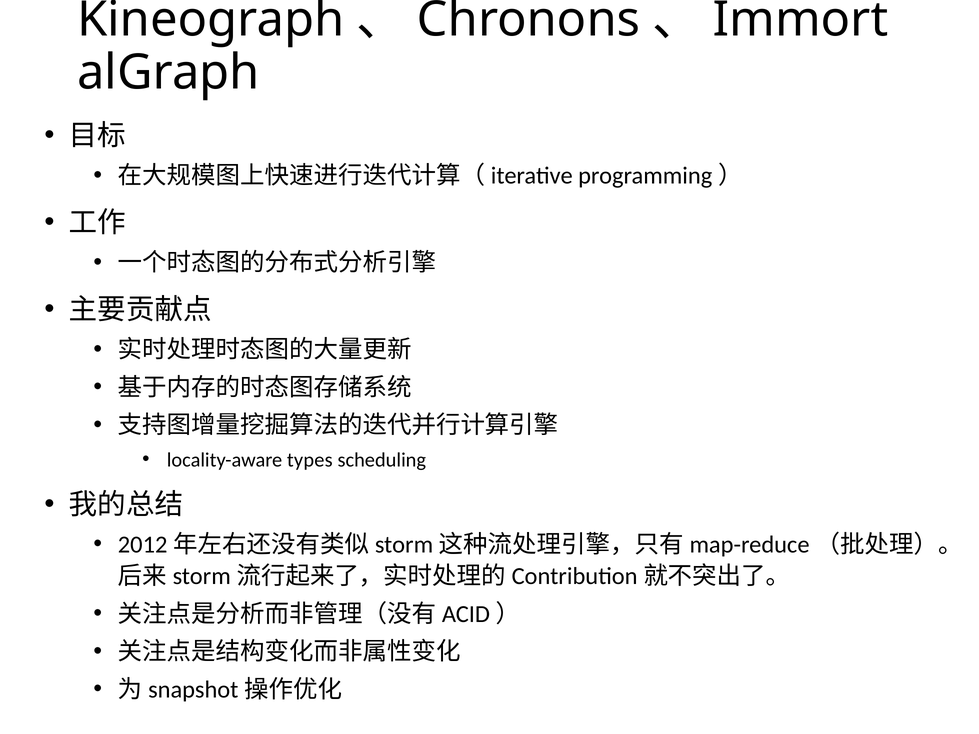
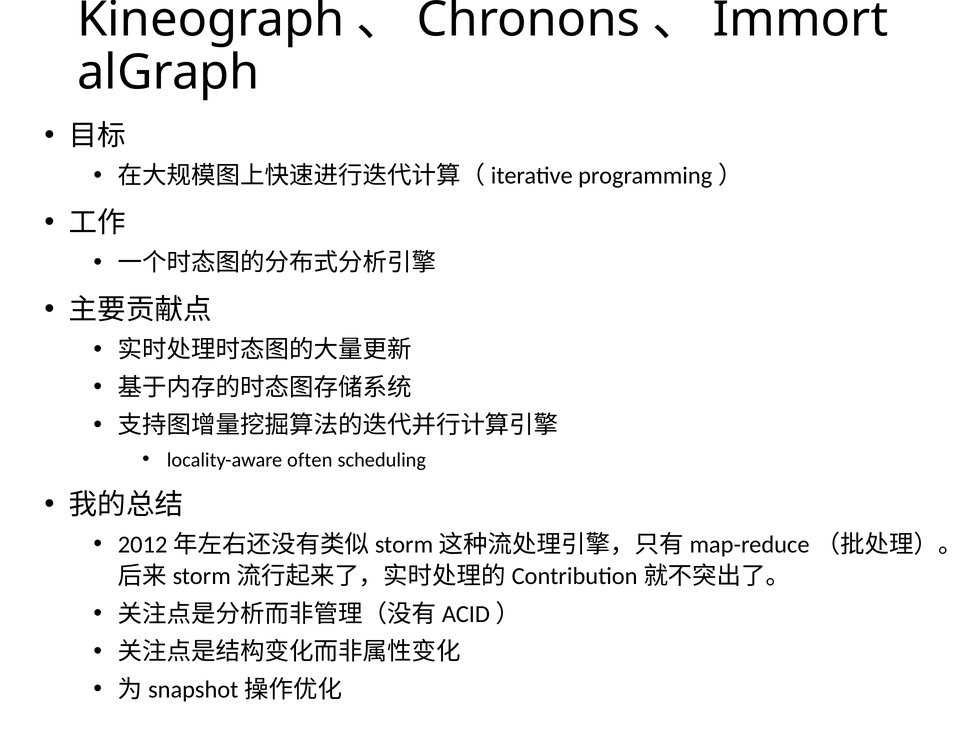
types: types -> often
